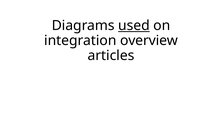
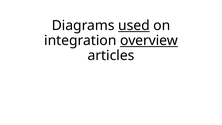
overview underline: none -> present
